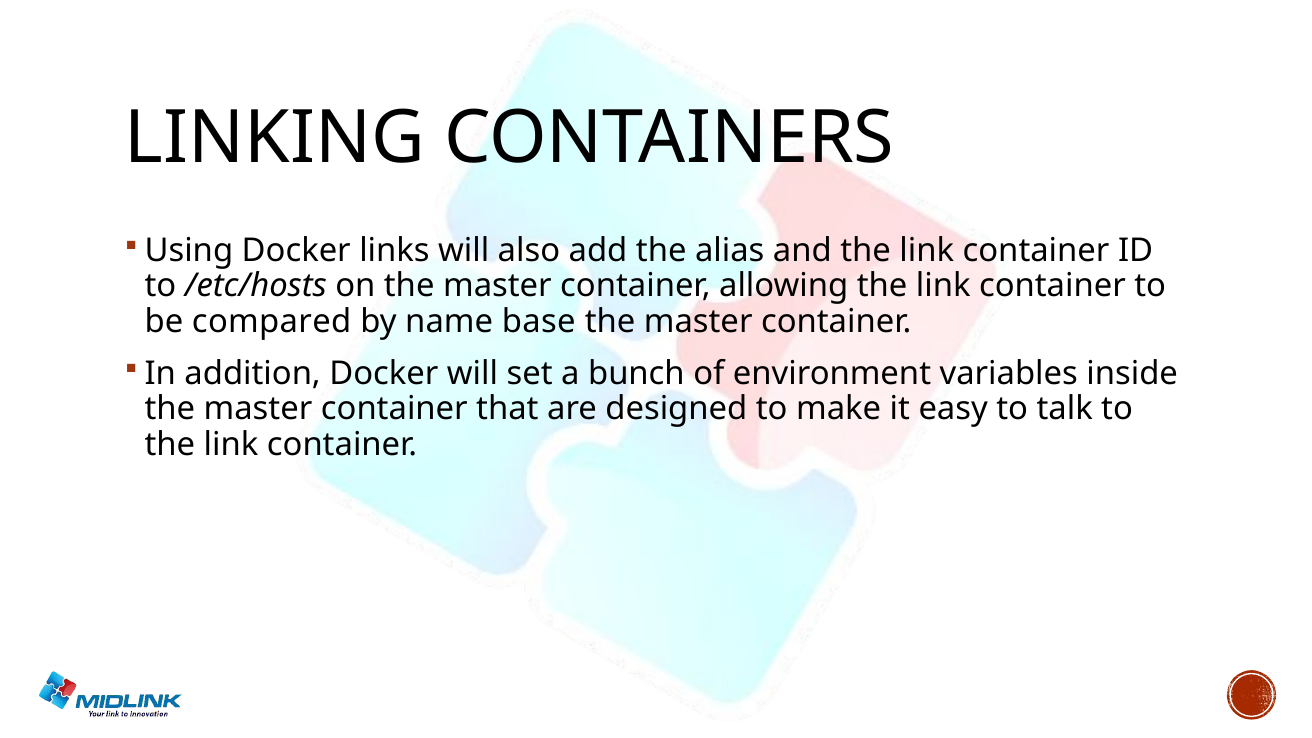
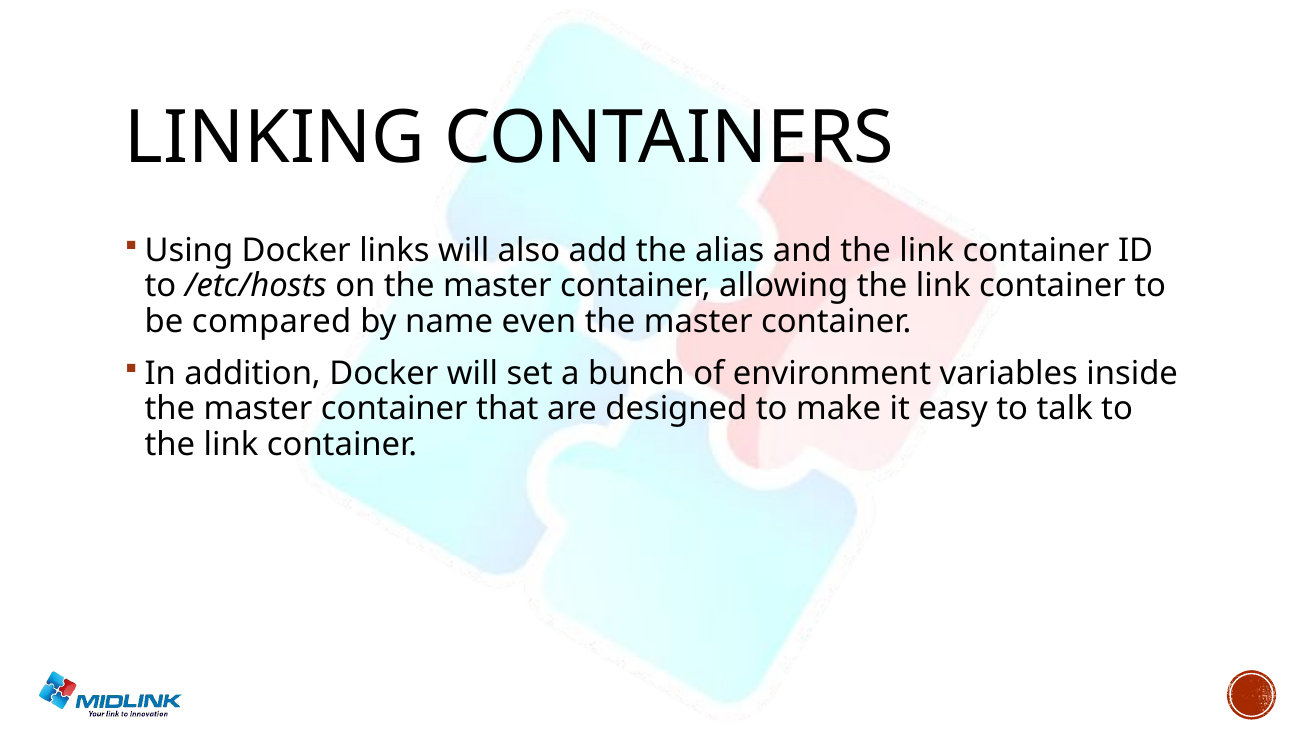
base: base -> even
